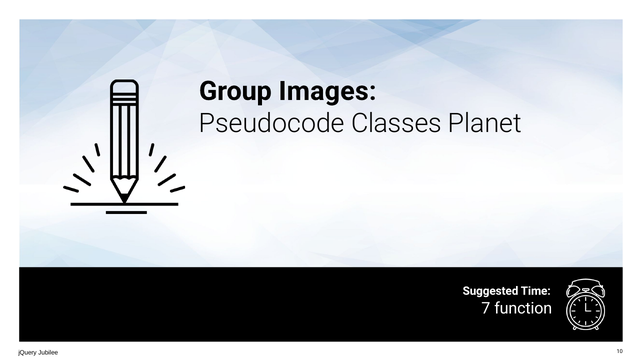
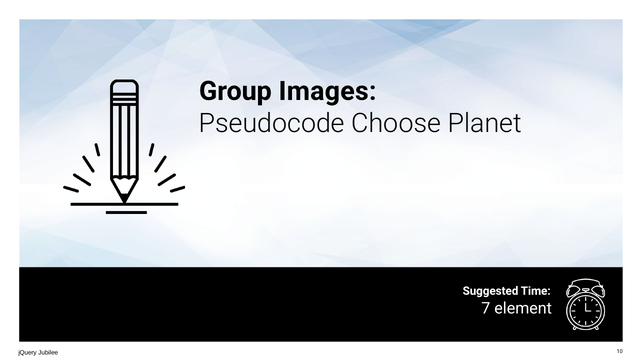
Classes: Classes -> Choose
function: function -> element
